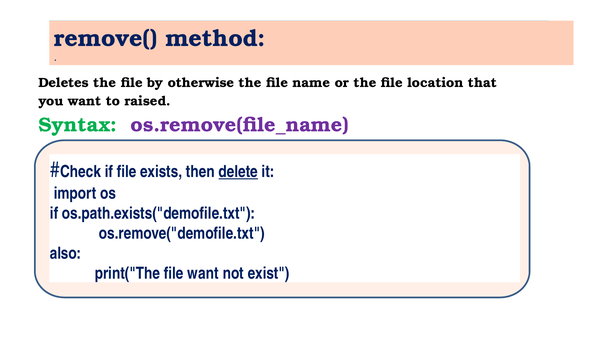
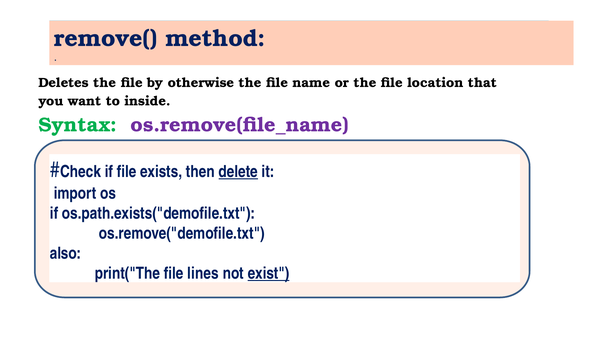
raised: raised -> inside
file want: want -> lines
exist underline: none -> present
